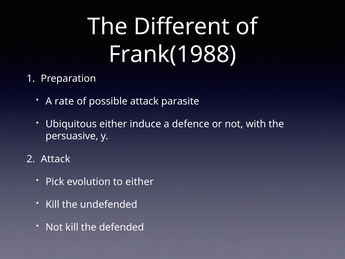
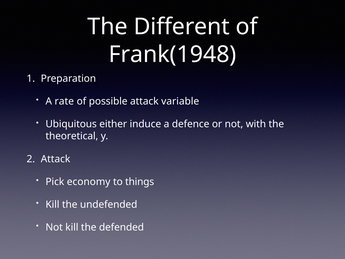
Frank(1988: Frank(1988 -> Frank(1948
parasite: parasite -> variable
persuasive: persuasive -> theoretical
evolution: evolution -> economy
to either: either -> things
